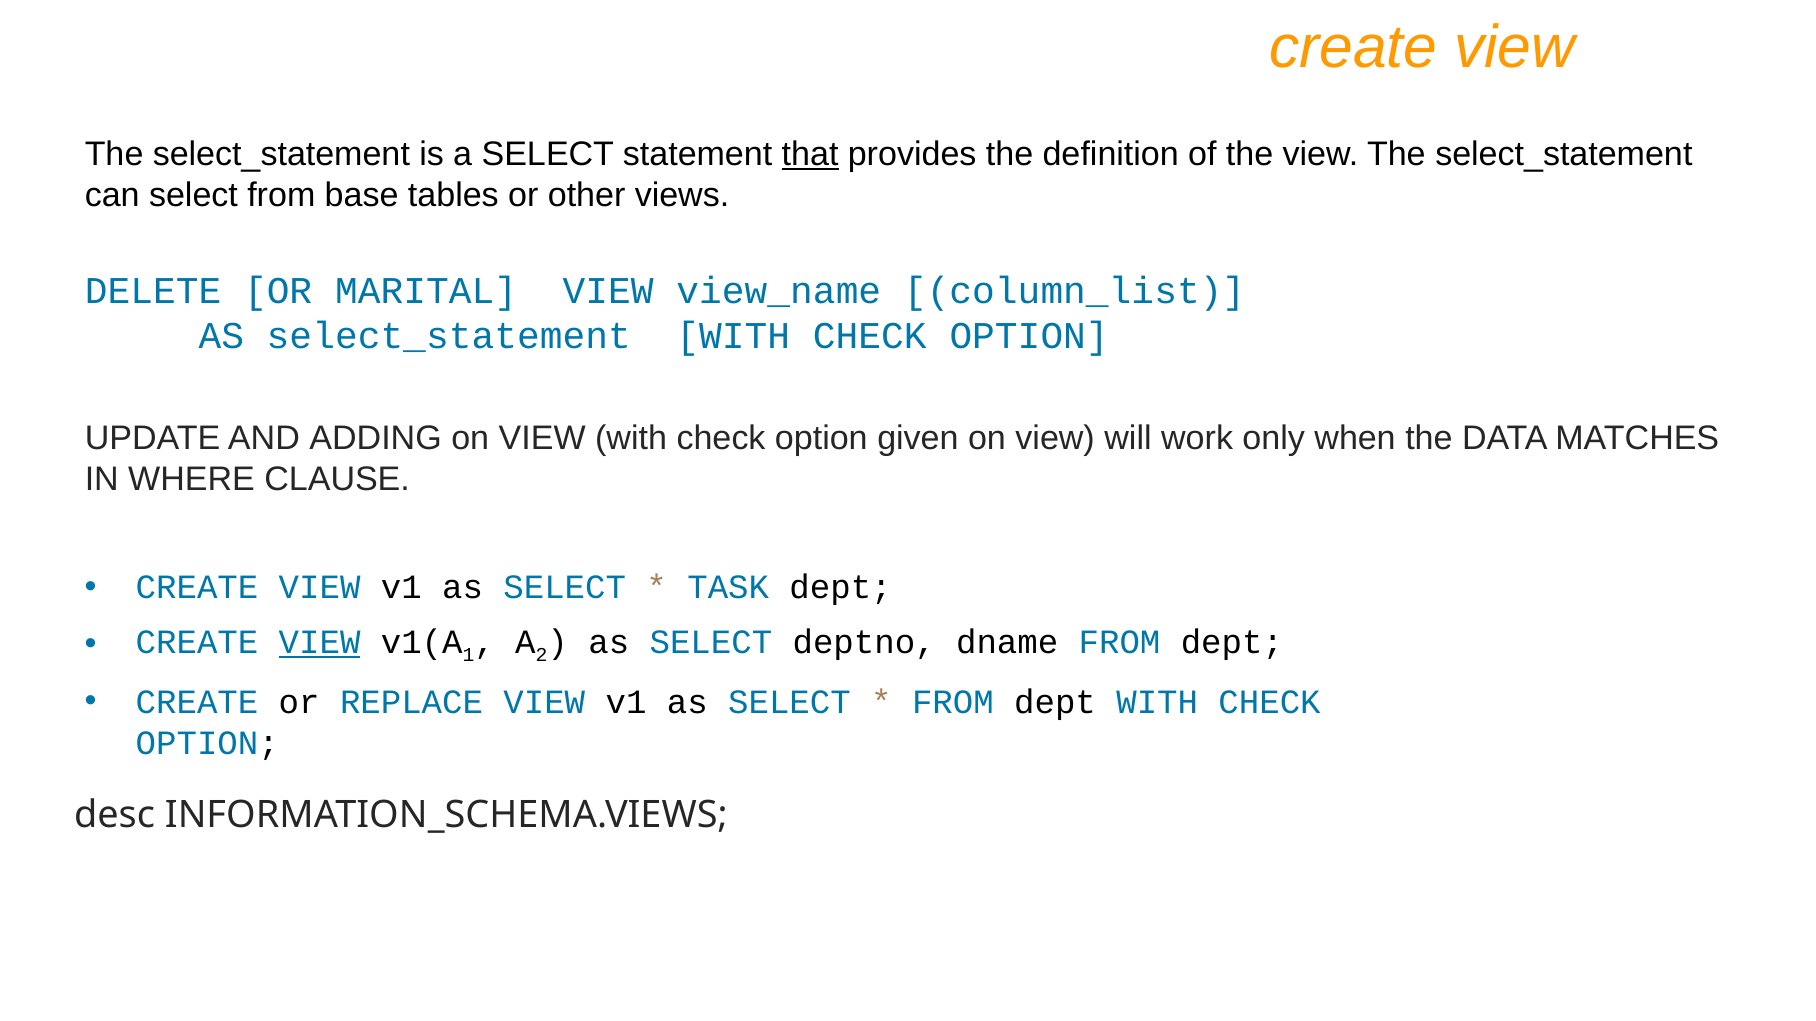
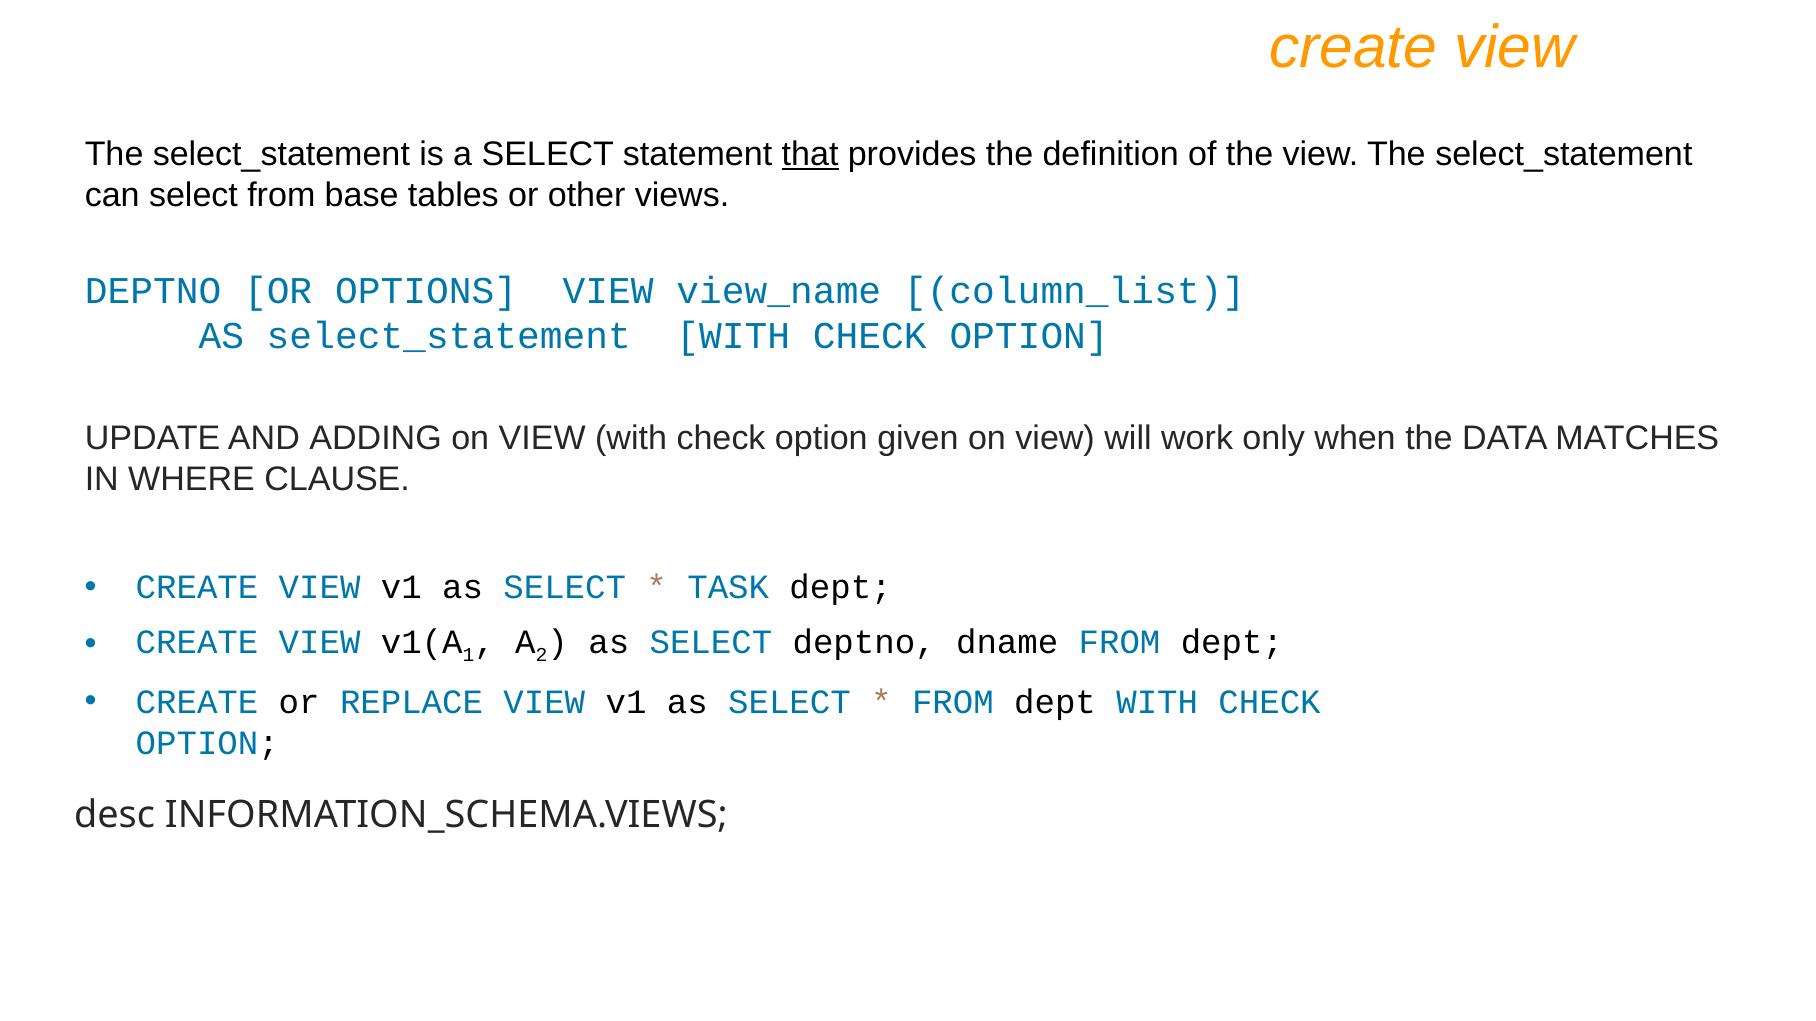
DELETE at (153, 291): DELETE -> DEPTNO
MARITAL: MARITAL -> OPTIONS
VIEW at (320, 642) underline: present -> none
